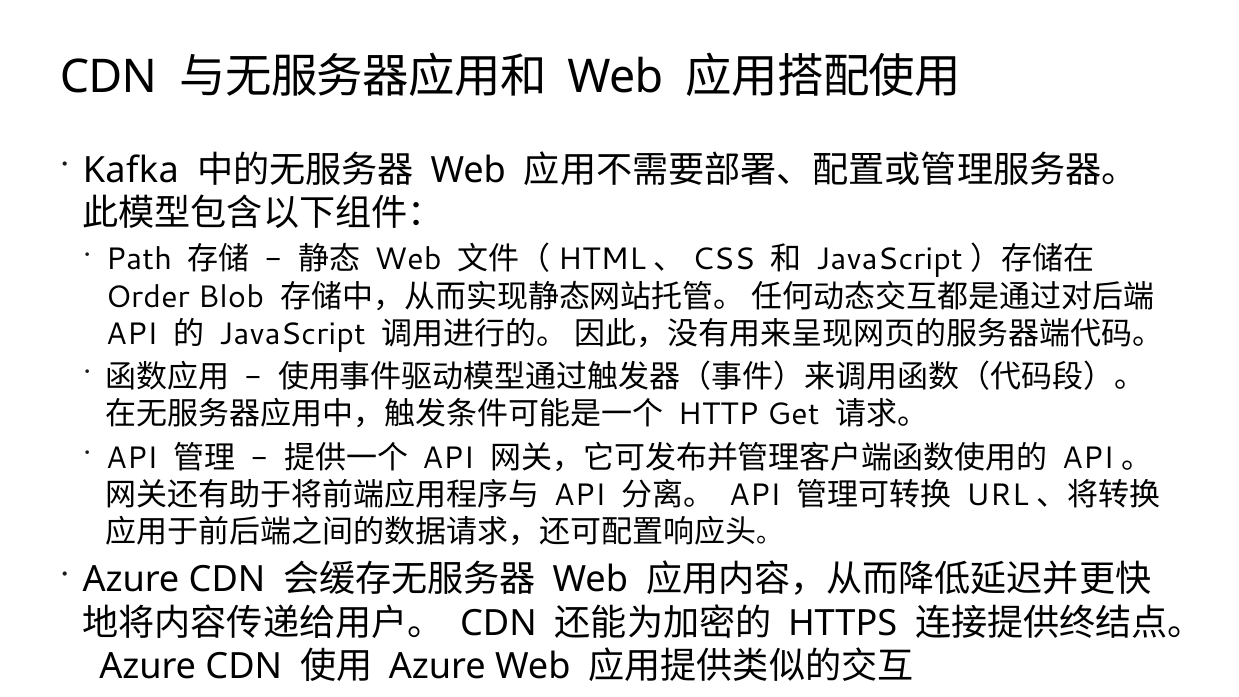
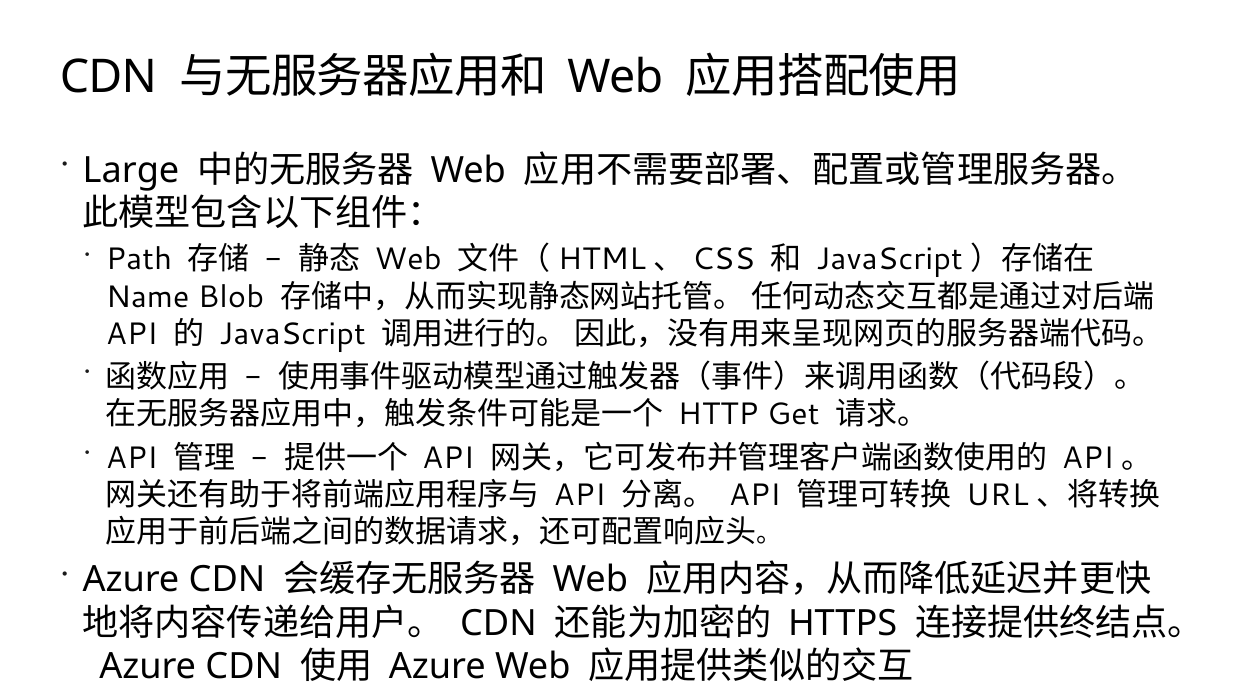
Kafka: Kafka -> Large
Order: Order -> Name
